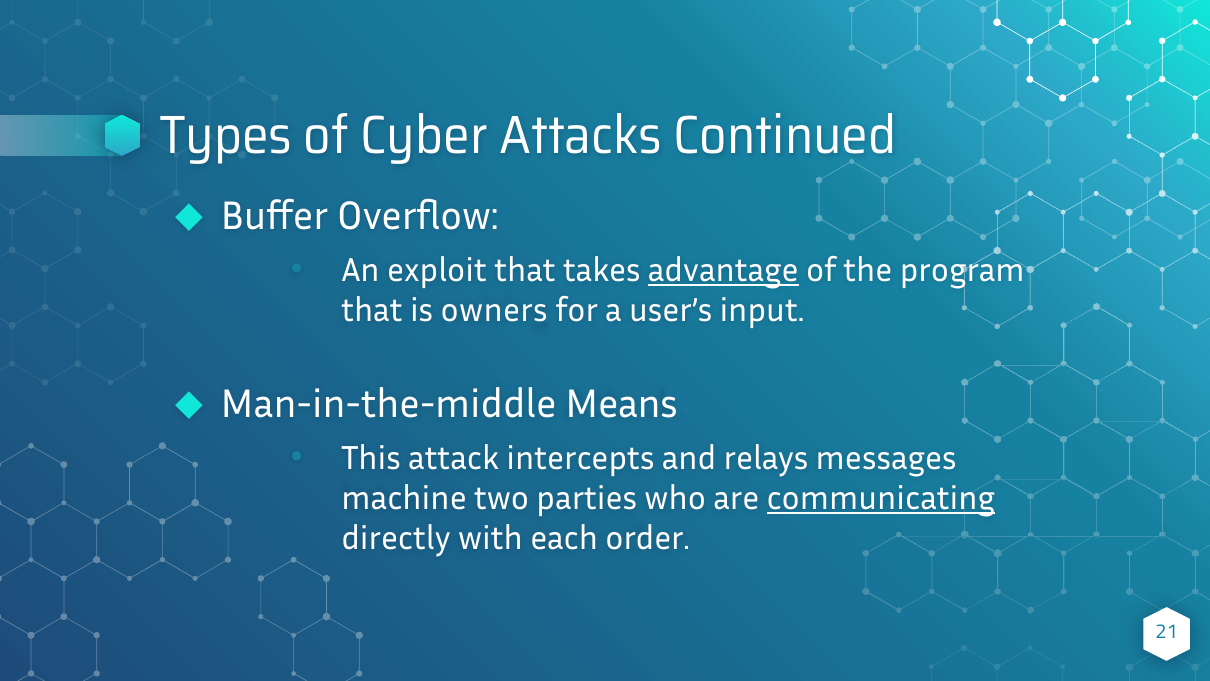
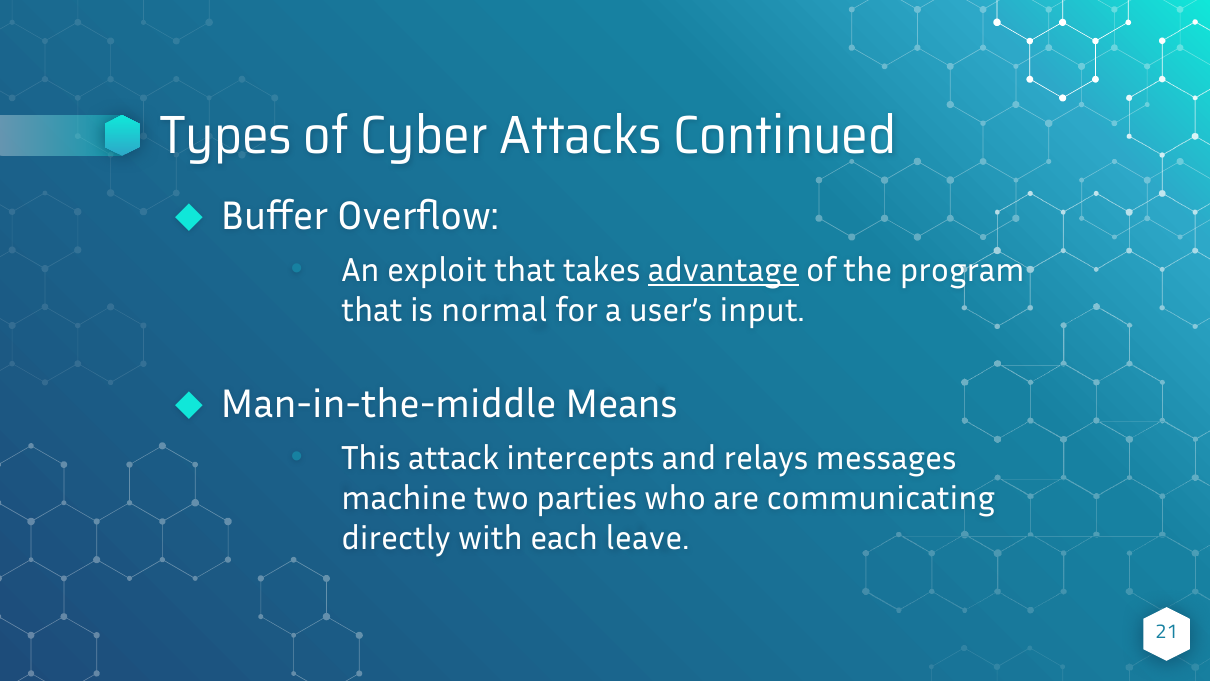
owners: owners -> normal
communicating underline: present -> none
order: order -> leave
